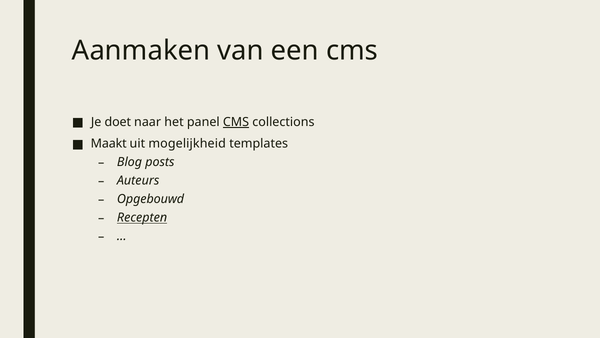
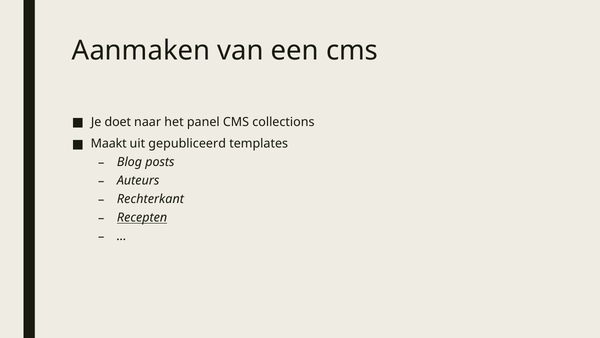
CMS at (236, 122) underline: present -> none
mogelijkheid: mogelijkheid -> gepubliceerd
Opgebouwd: Opgebouwd -> Rechterkant
